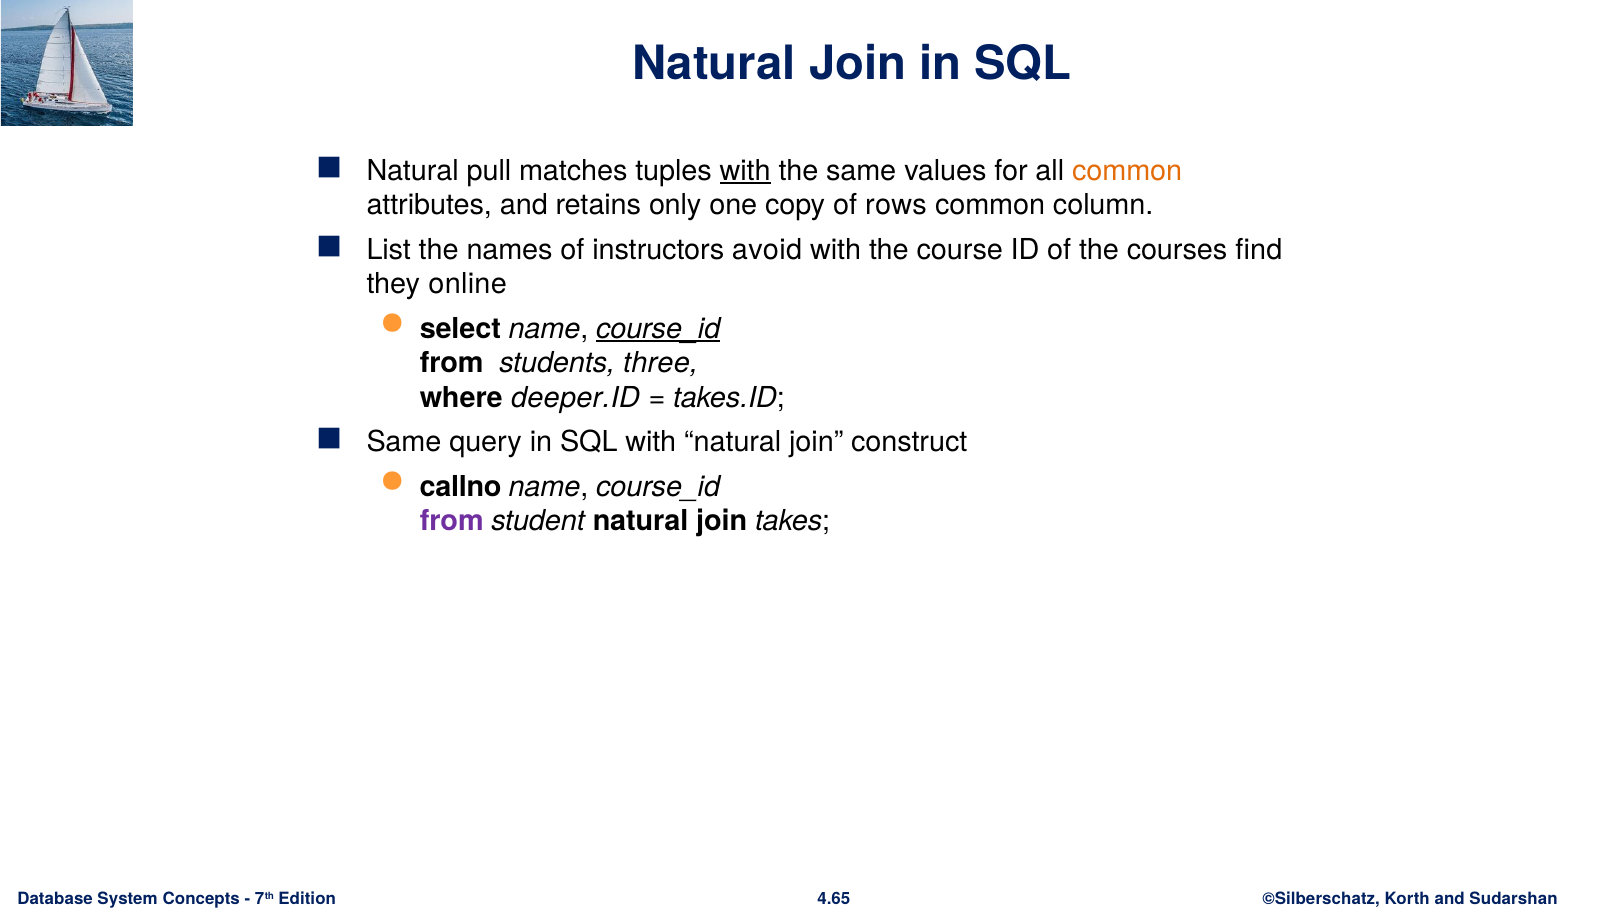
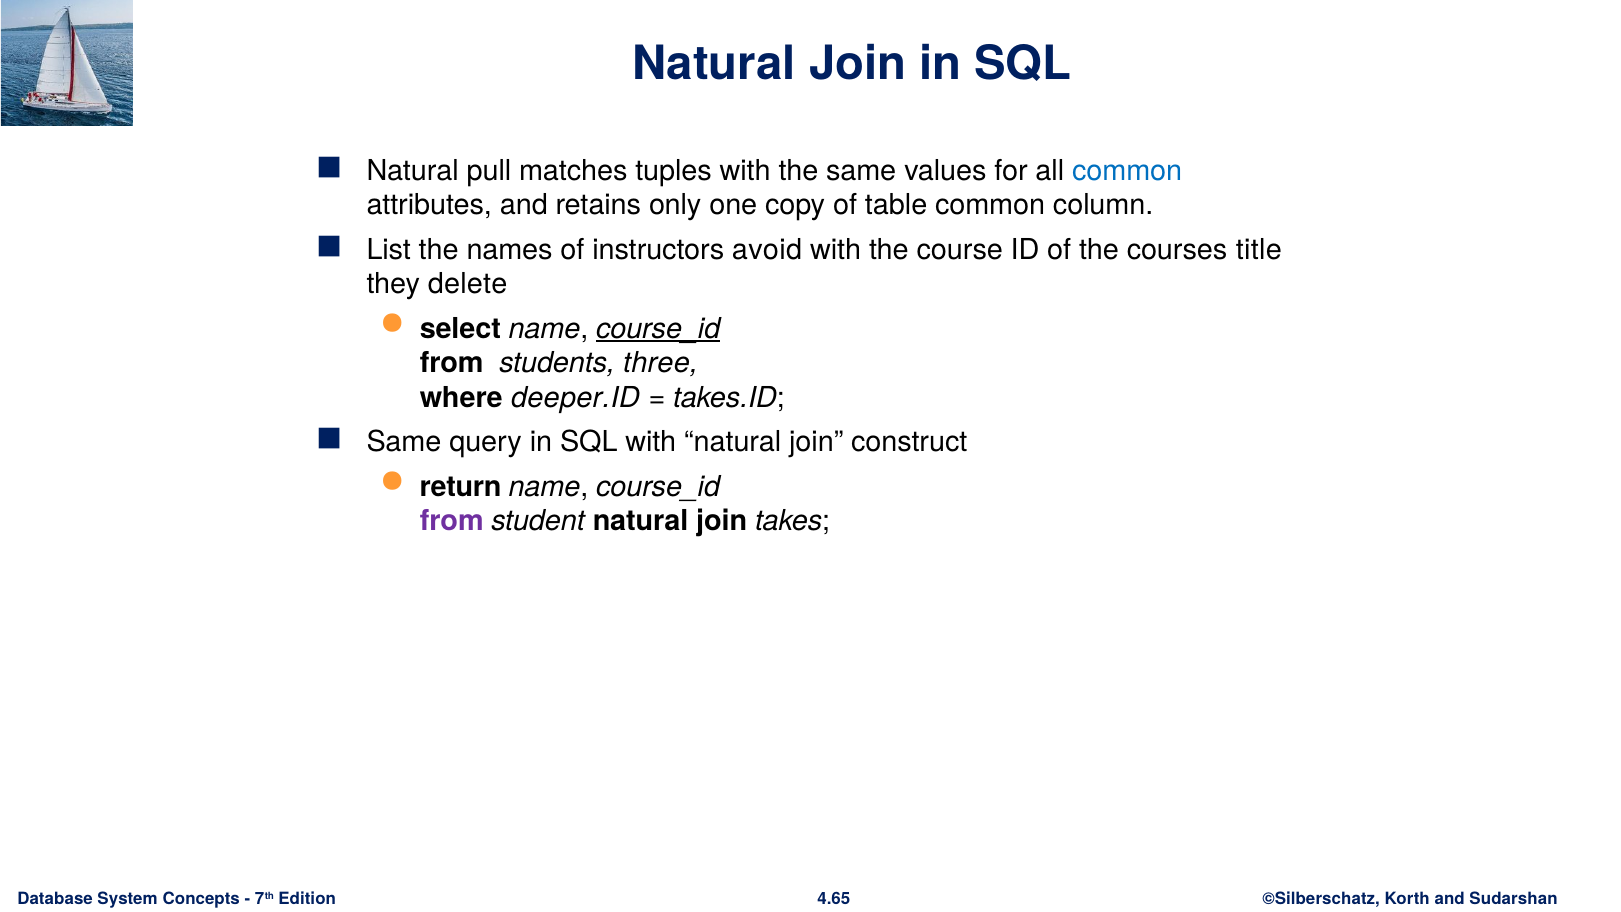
with at (745, 171) underline: present -> none
common at (1127, 171) colour: orange -> blue
rows: rows -> table
find: find -> title
online: online -> delete
callno: callno -> return
